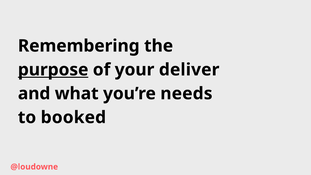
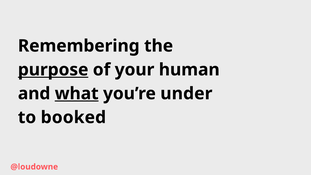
deliver: deliver -> human
what underline: none -> present
needs: needs -> under
